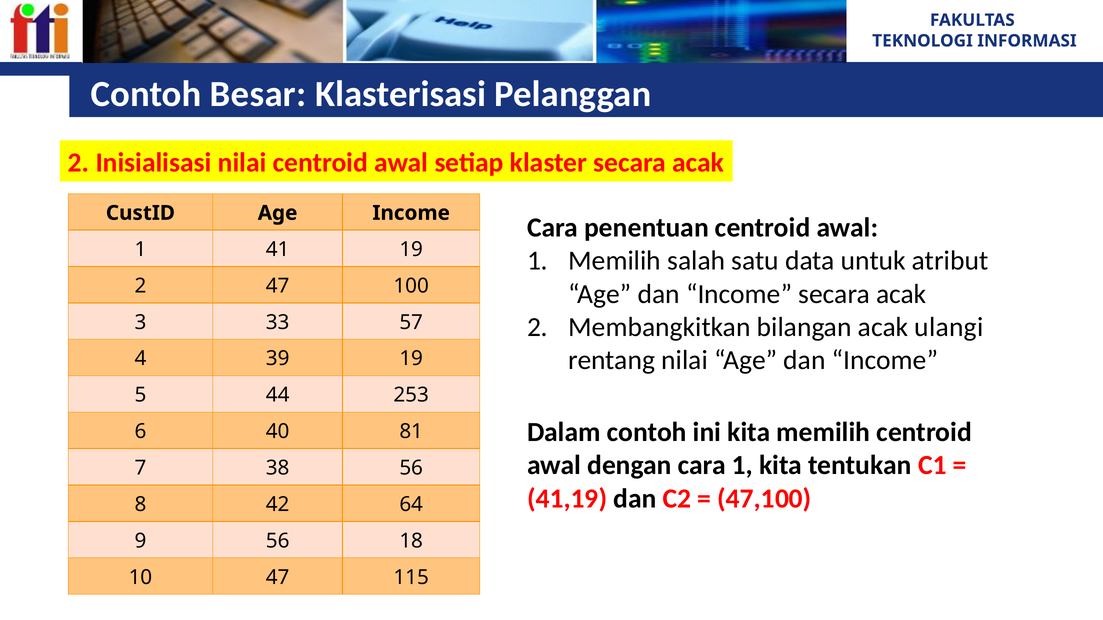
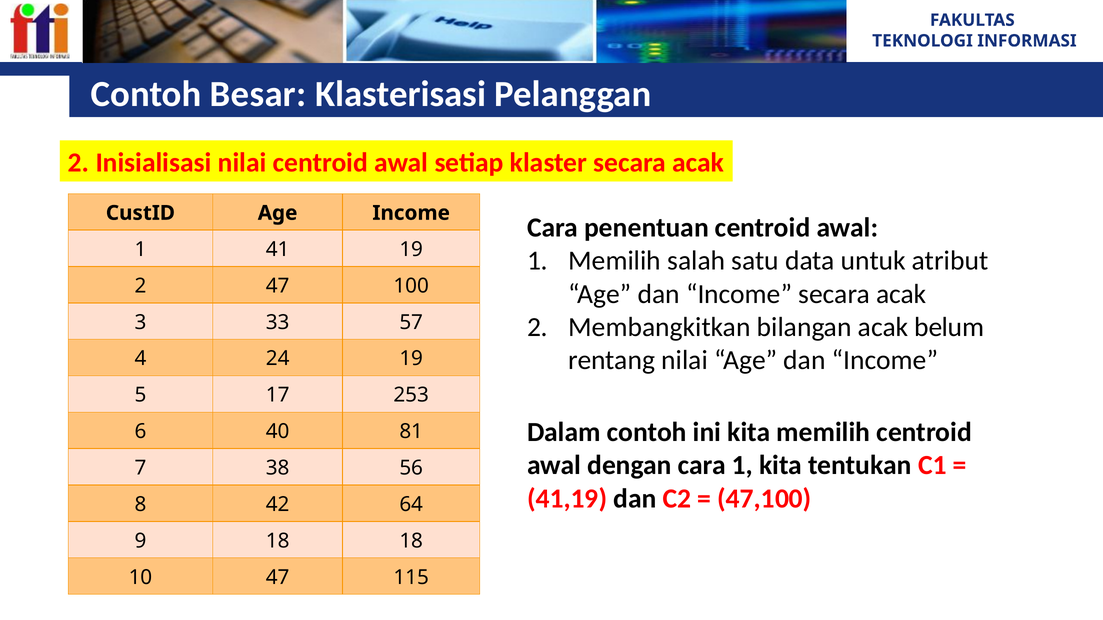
ulangi: ulangi -> belum
39: 39 -> 24
44: 44 -> 17
9 56: 56 -> 18
